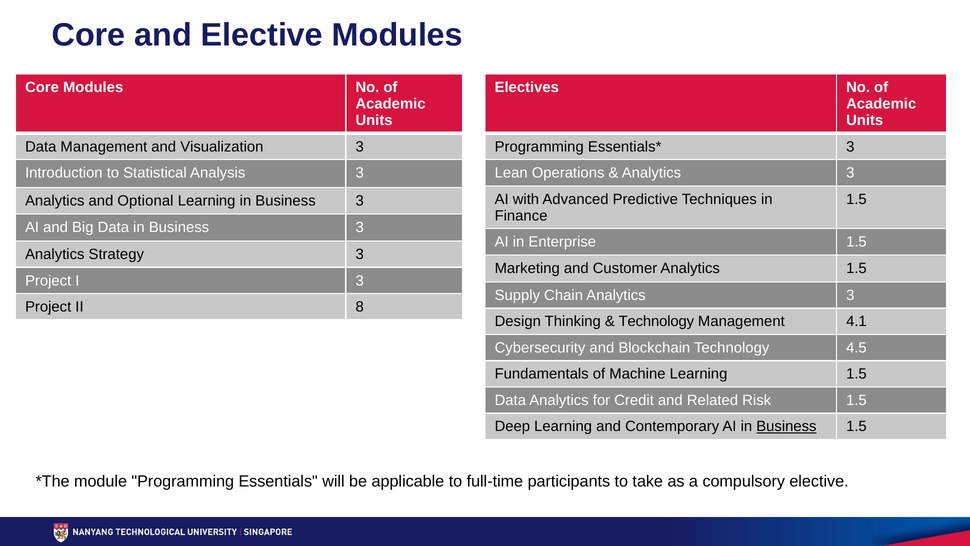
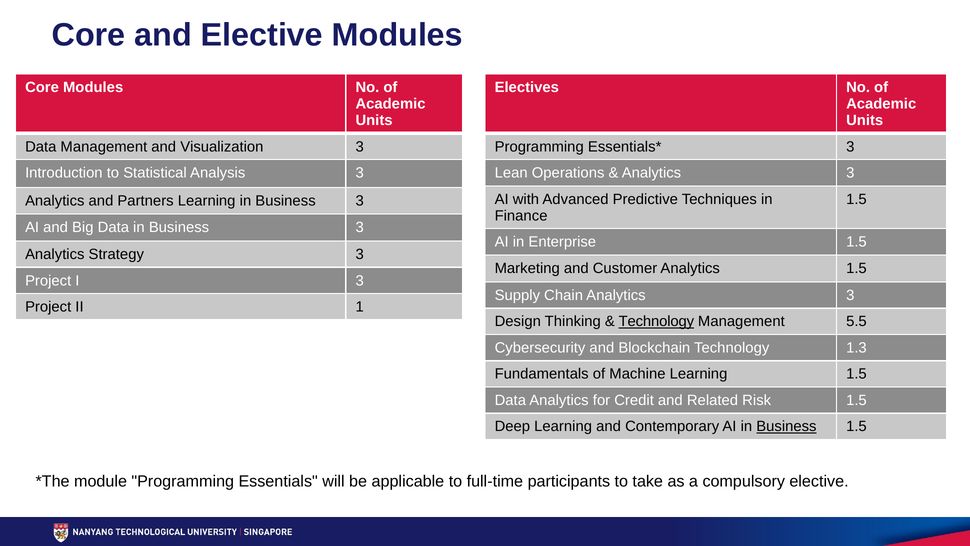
Optional: Optional -> Partners
8: 8 -> 1
Technology at (656, 321) underline: none -> present
4.1: 4.1 -> 5.5
4.5: 4.5 -> 1.3
